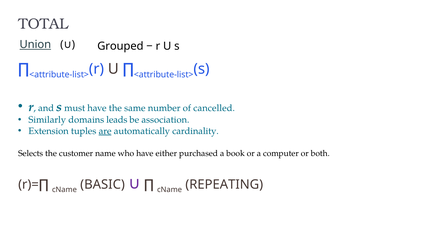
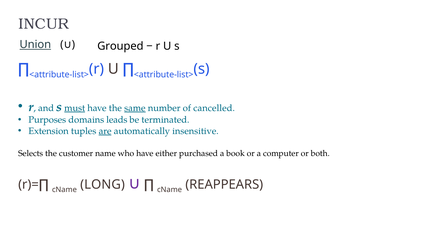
TOTAL: TOTAL -> INCUR
must underline: none -> present
same underline: none -> present
Similarly: Similarly -> Purposes
association: association -> terminated
cardinality: cardinality -> insensitive
BASIC: BASIC -> LONG
REPEATING: REPEATING -> REAPPEARS
